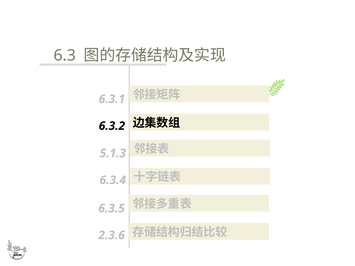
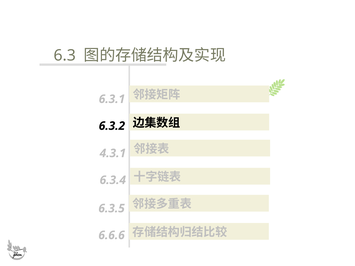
5.1.3: 5.1.3 -> 4.3.1
2.3.6: 2.3.6 -> 6.6.6
